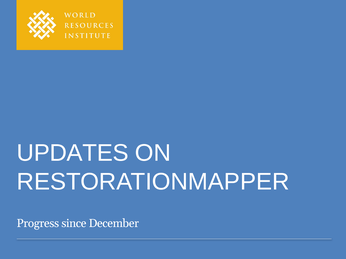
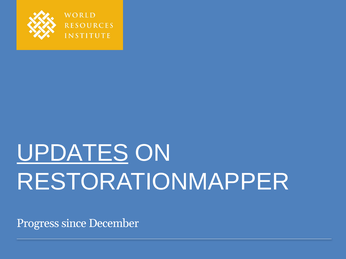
UPDATES underline: none -> present
